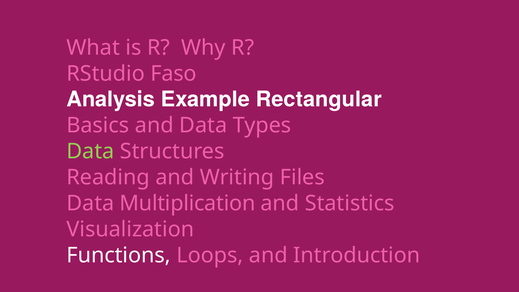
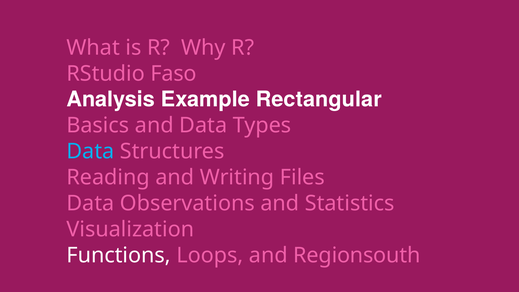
Data at (90, 151) colour: light green -> light blue
Multiplication: Multiplication -> Observations
Introduction: Introduction -> Regionsouth
